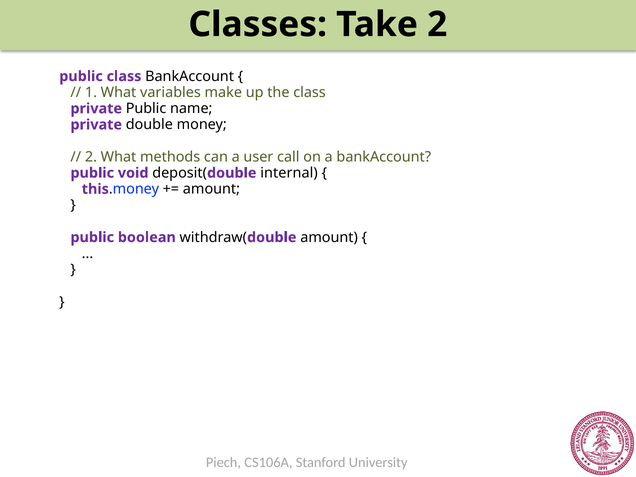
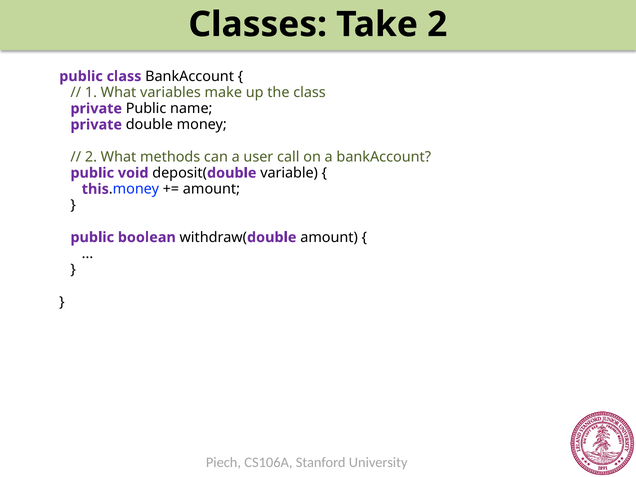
internal: internal -> variable
